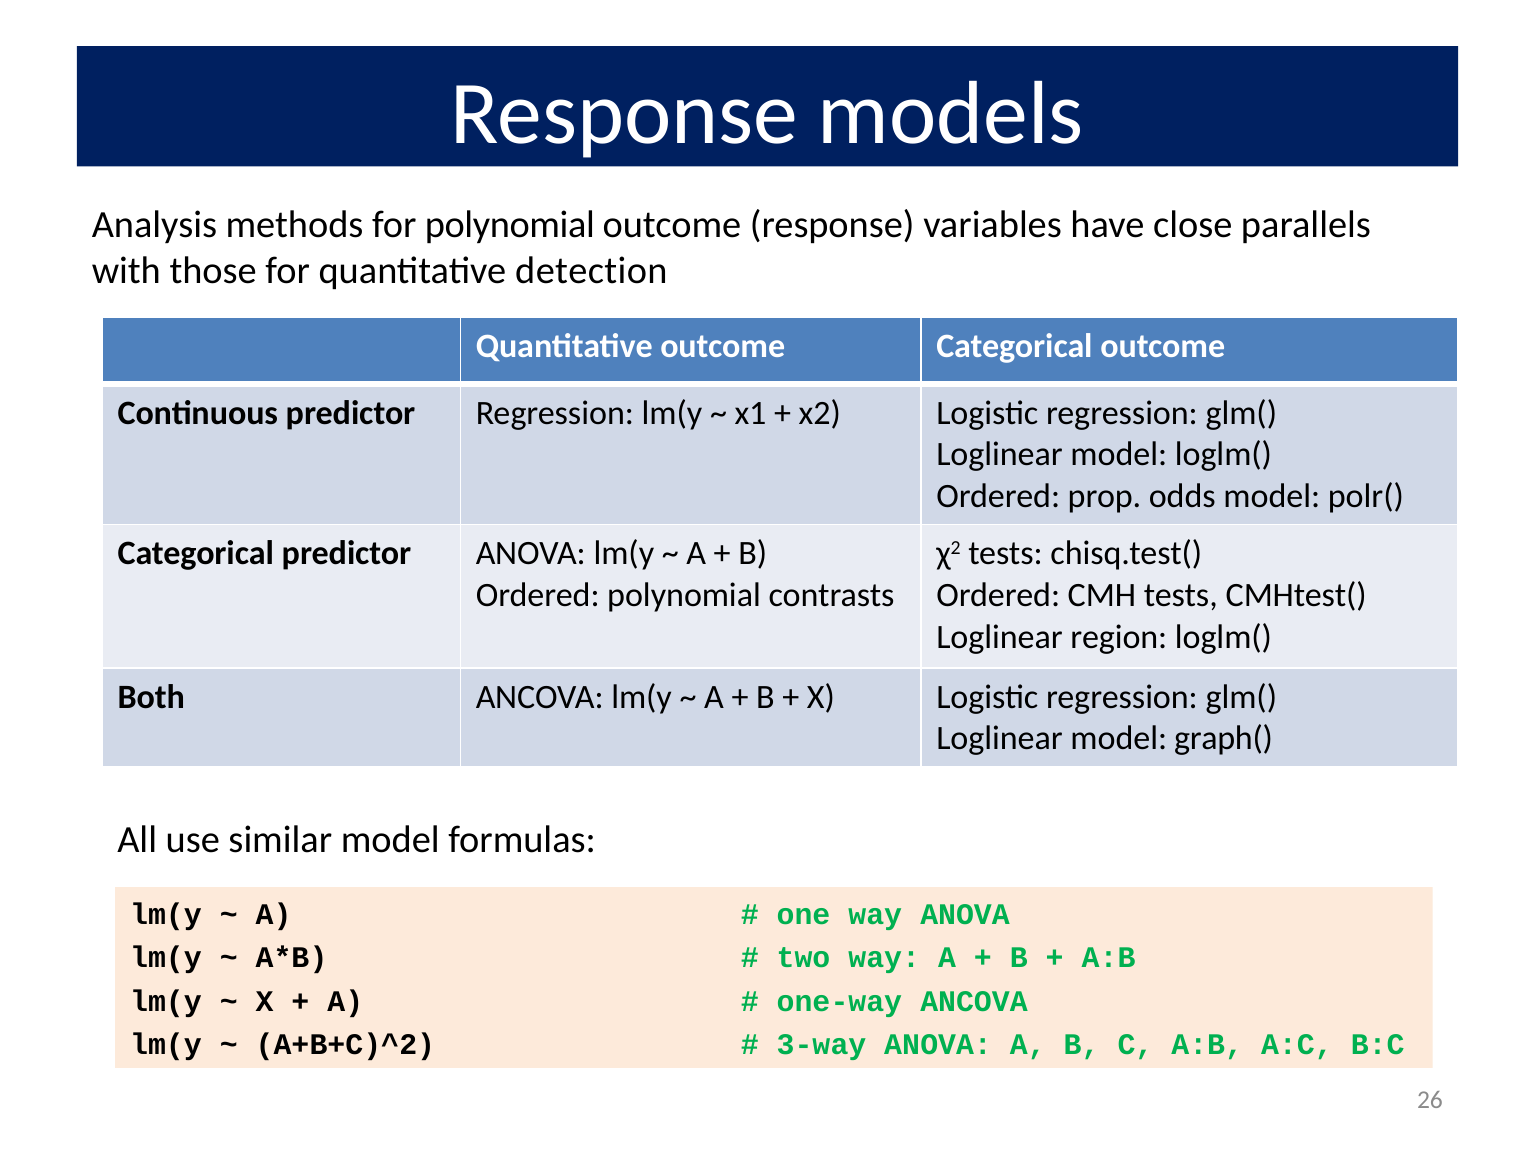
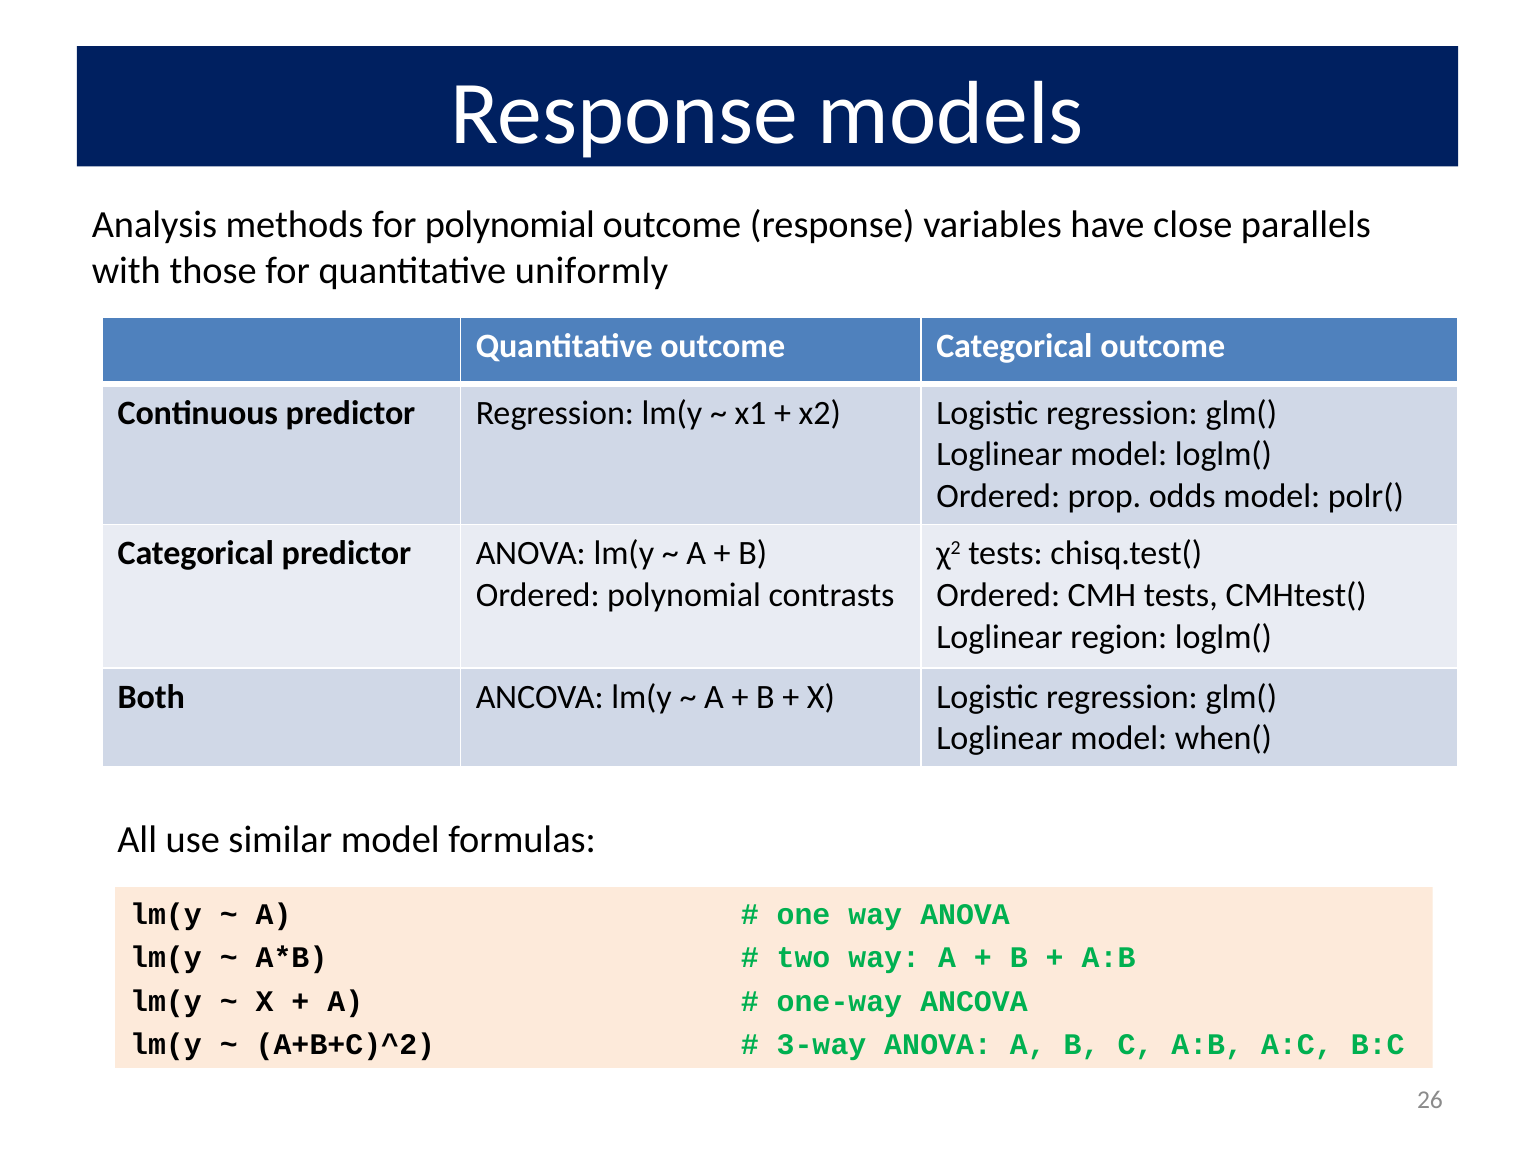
detection: detection -> uniformly
graph(: graph( -> when(
